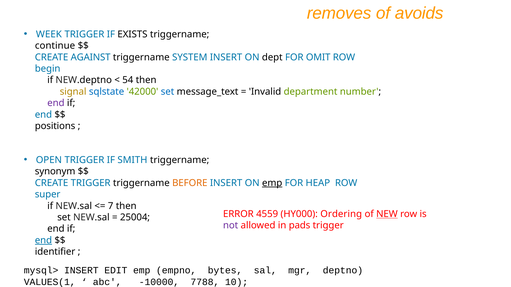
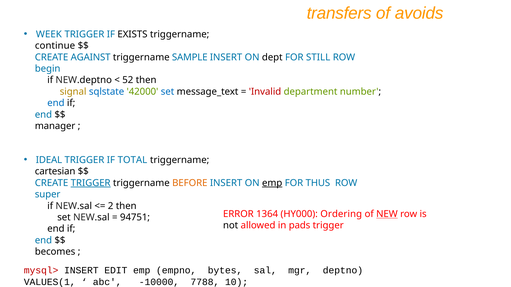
removes: removes -> transfers
SYSTEM: SYSTEM -> SAMPLE
OMIT: OMIT -> STILL
54: 54 -> 52
Invalid colour: black -> red
end at (56, 103) colour: purple -> blue
positions: positions -> manager
OPEN: OPEN -> IDEAL
SMITH: SMITH -> TOTAL
synonym: synonym -> cartesian
TRIGGER at (91, 183) underline: none -> present
HEAP: HEAP -> THUS
7: 7 -> 2
4559: 4559 -> 1364
25004: 25004 -> 94751
not colour: purple -> black
end at (43, 241) underline: present -> none
identifier: identifier -> becomes
mysql> colour: black -> red
